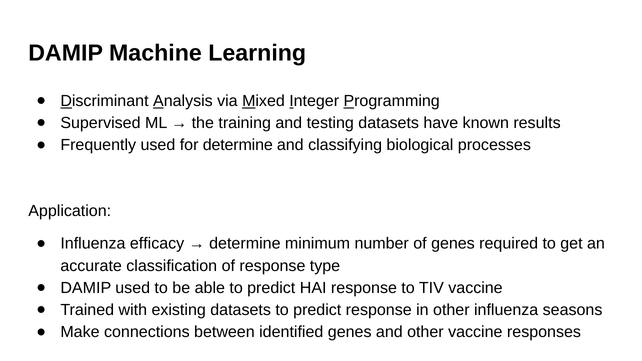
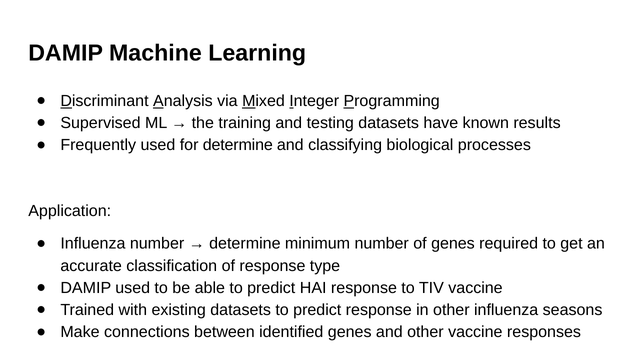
Influenza efficacy: efficacy -> number
